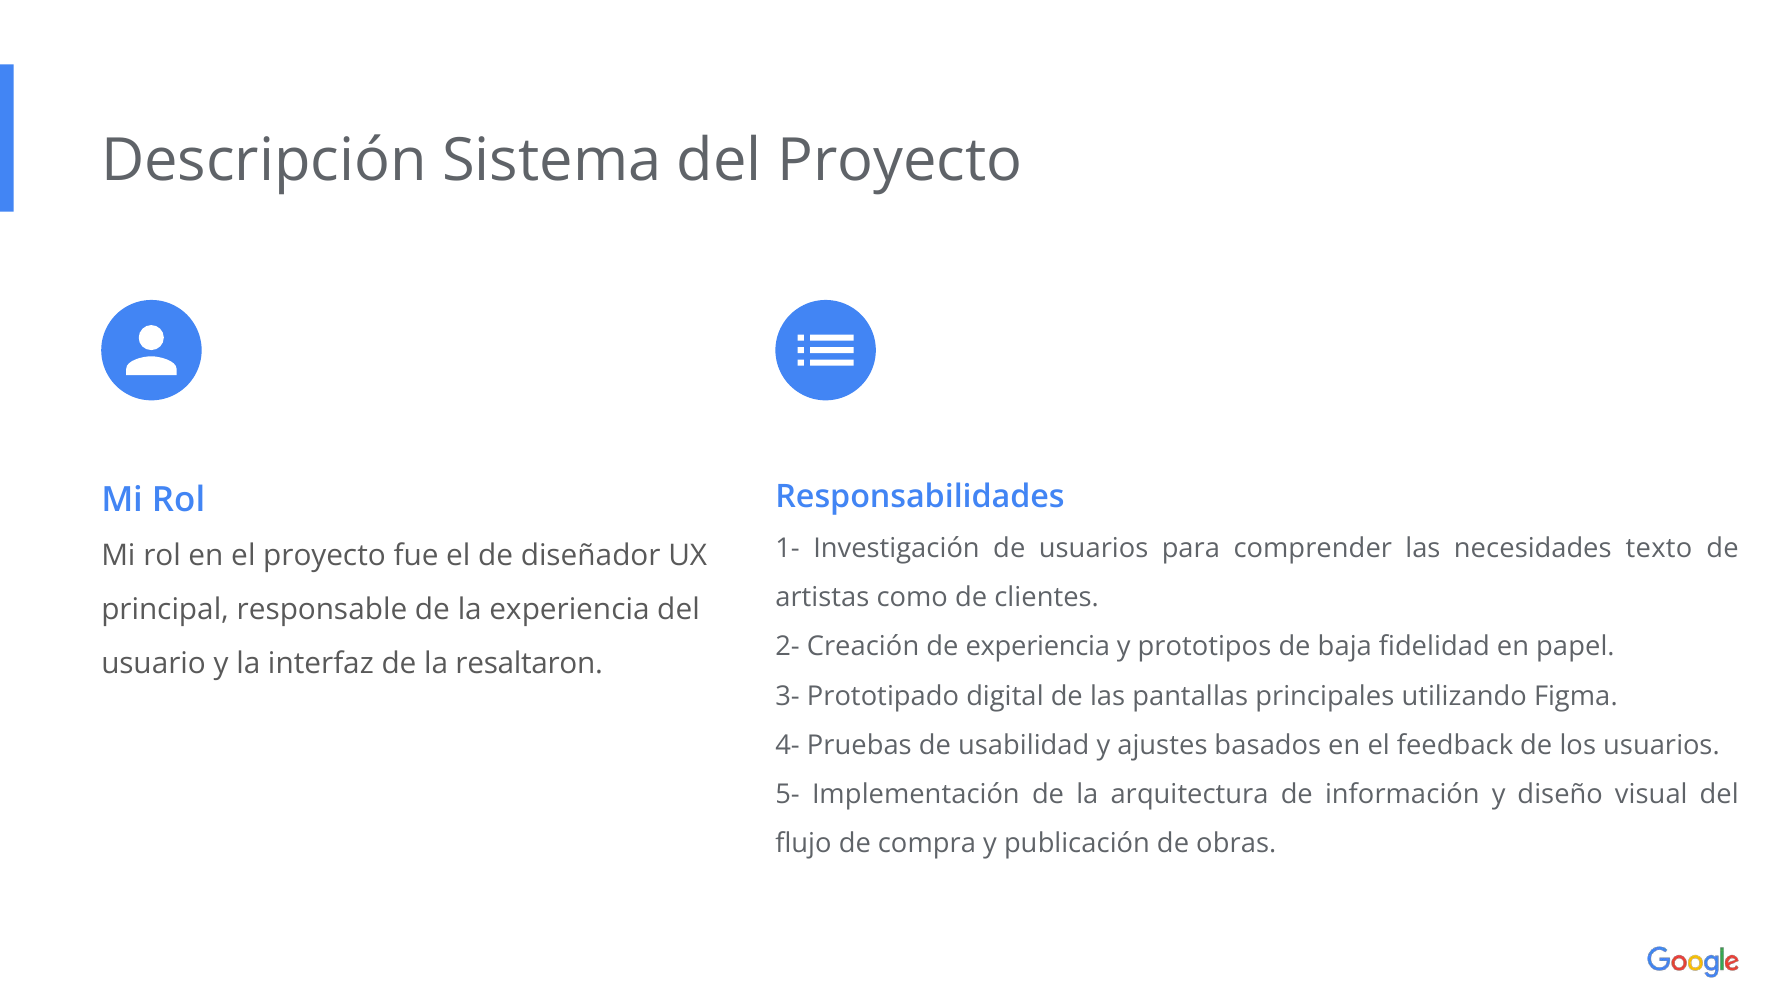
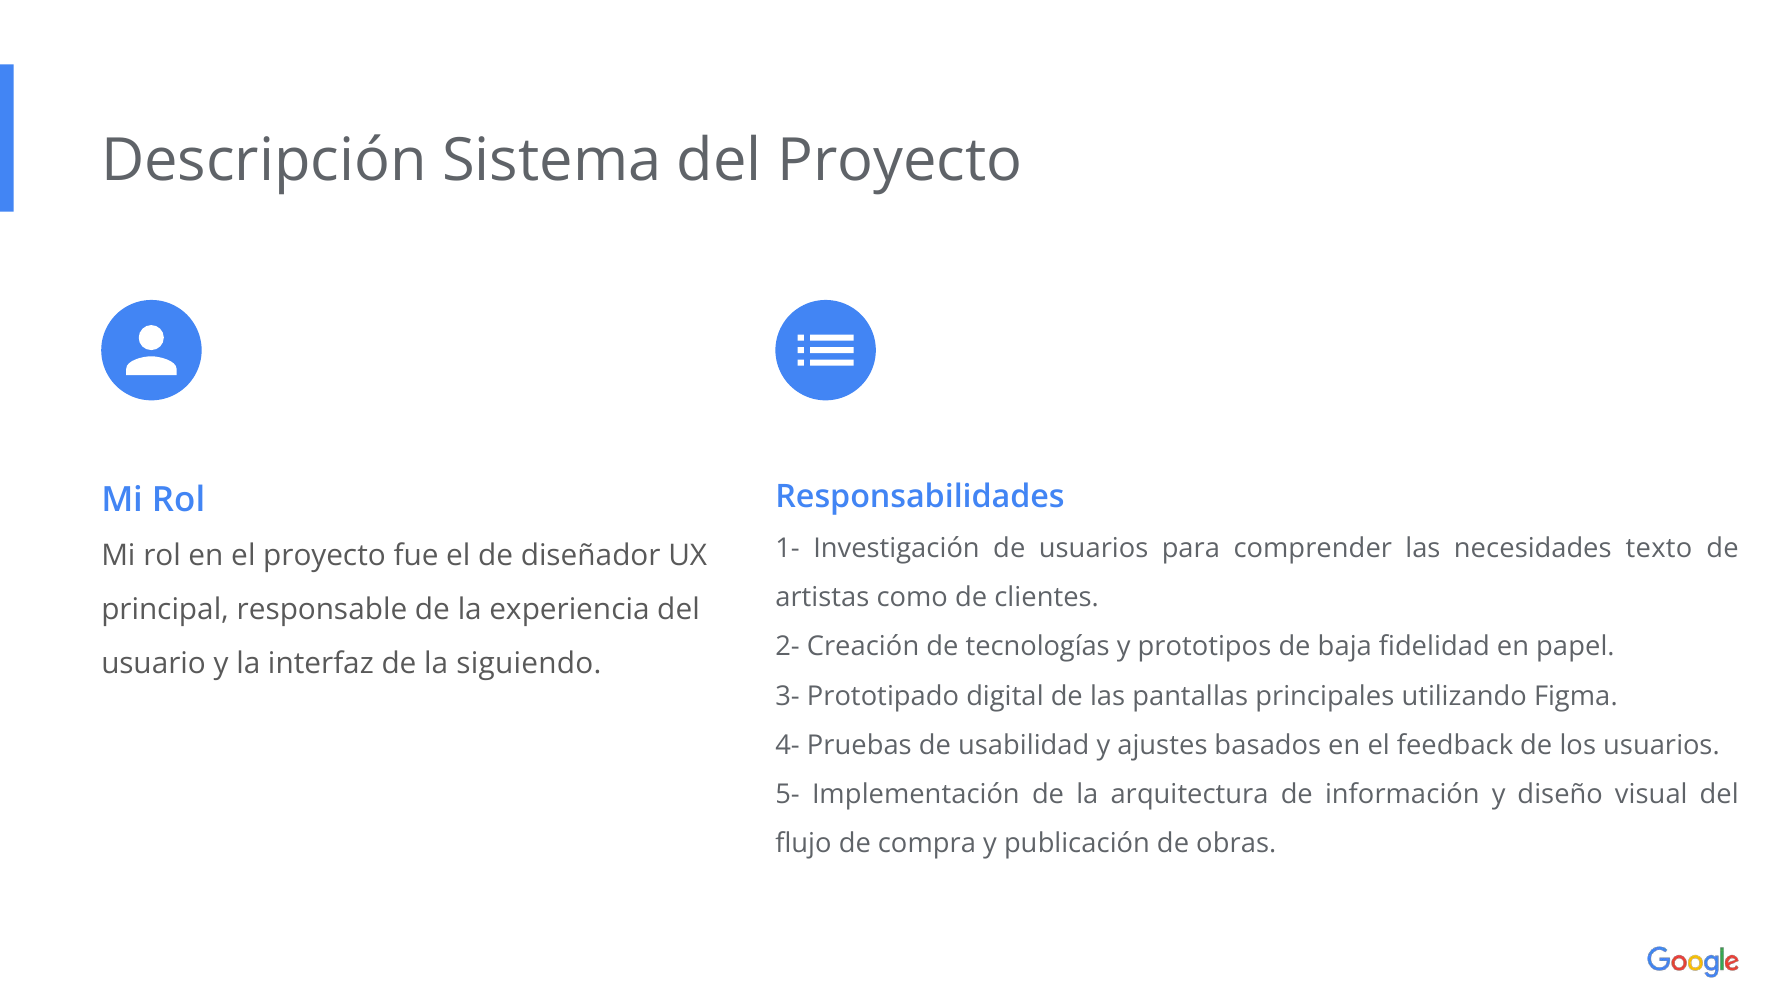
de experiencia: experiencia -> tecnologías
resaltaron: resaltaron -> siguiendo
